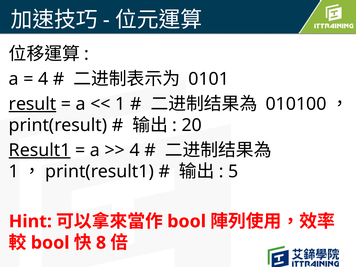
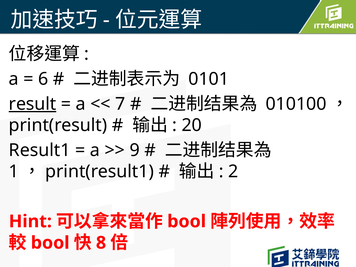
4 at (43, 79): 4 -> 6
1 at (120, 104): 1 -> 7
Result1 underline: present -> none
4 at (135, 150): 4 -> 9
5: 5 -> 2
